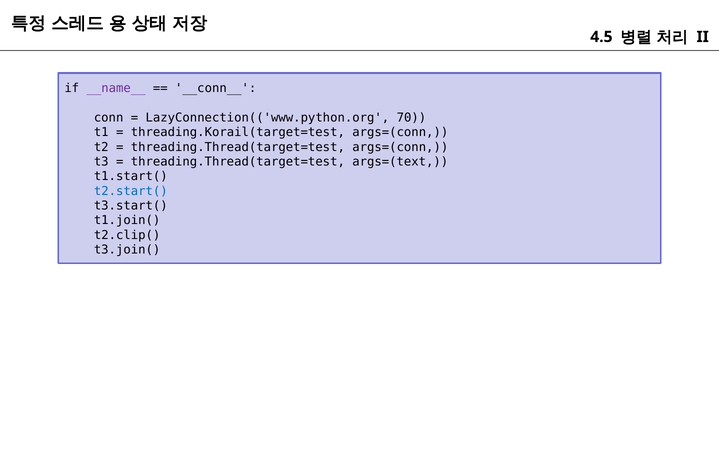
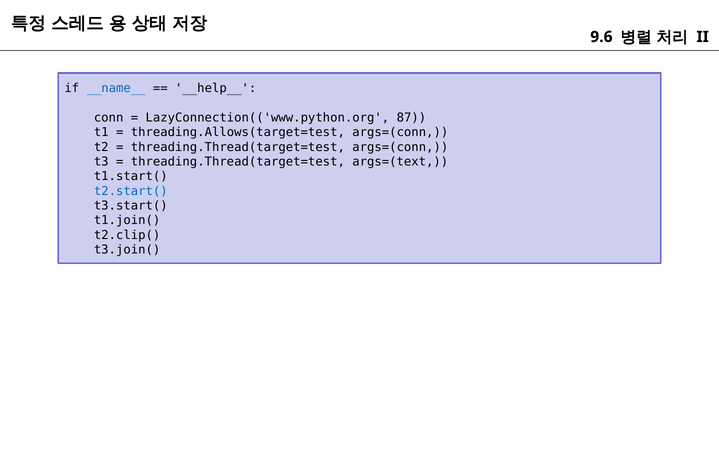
4.5: 4.5 -> 9.6
__name__ colour: purple -> blue
__conn__: __conn__ -> __help__
70: 70 -> 87
threading.Korail(target=test: threading.Korail(target=test -> threading.Allows(target=test
